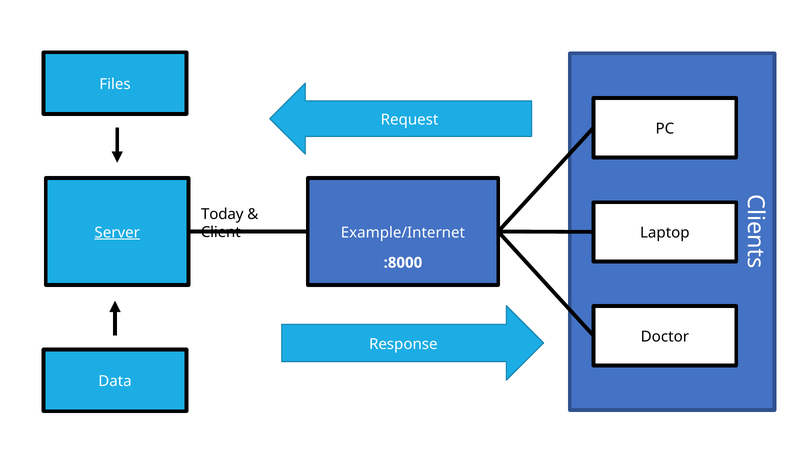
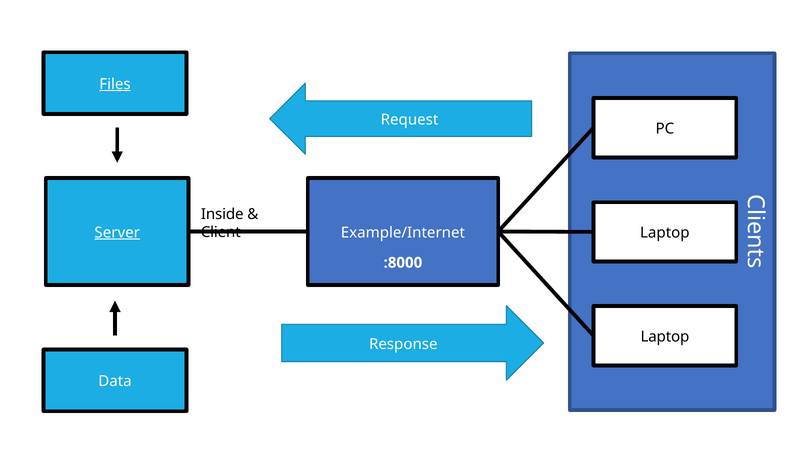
Files underline: none -> present
Today: Today -> Inside
Doctor at (665, 337): Doctor -> Laptop
